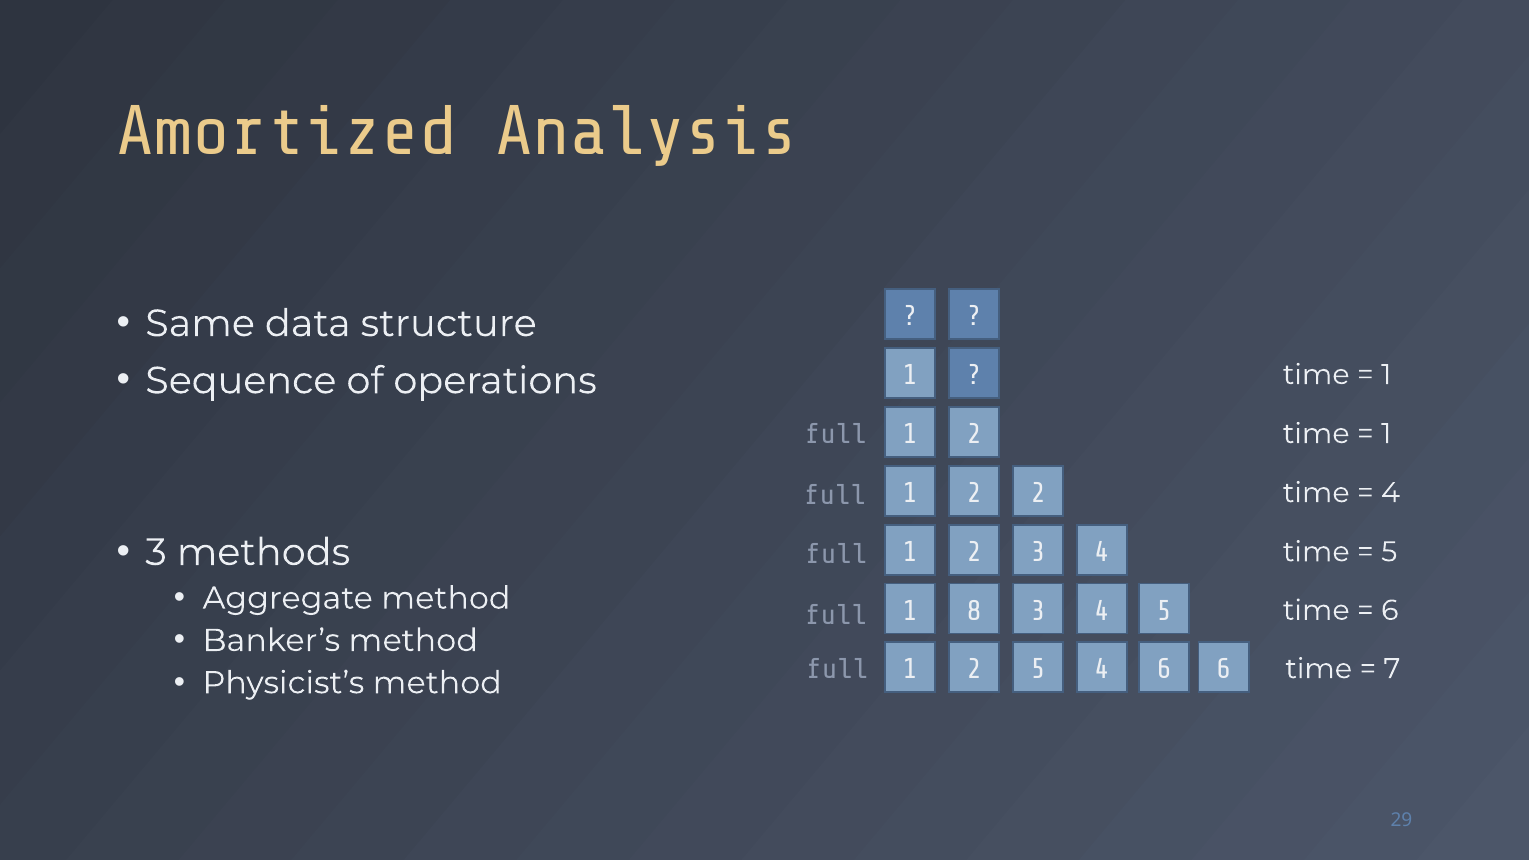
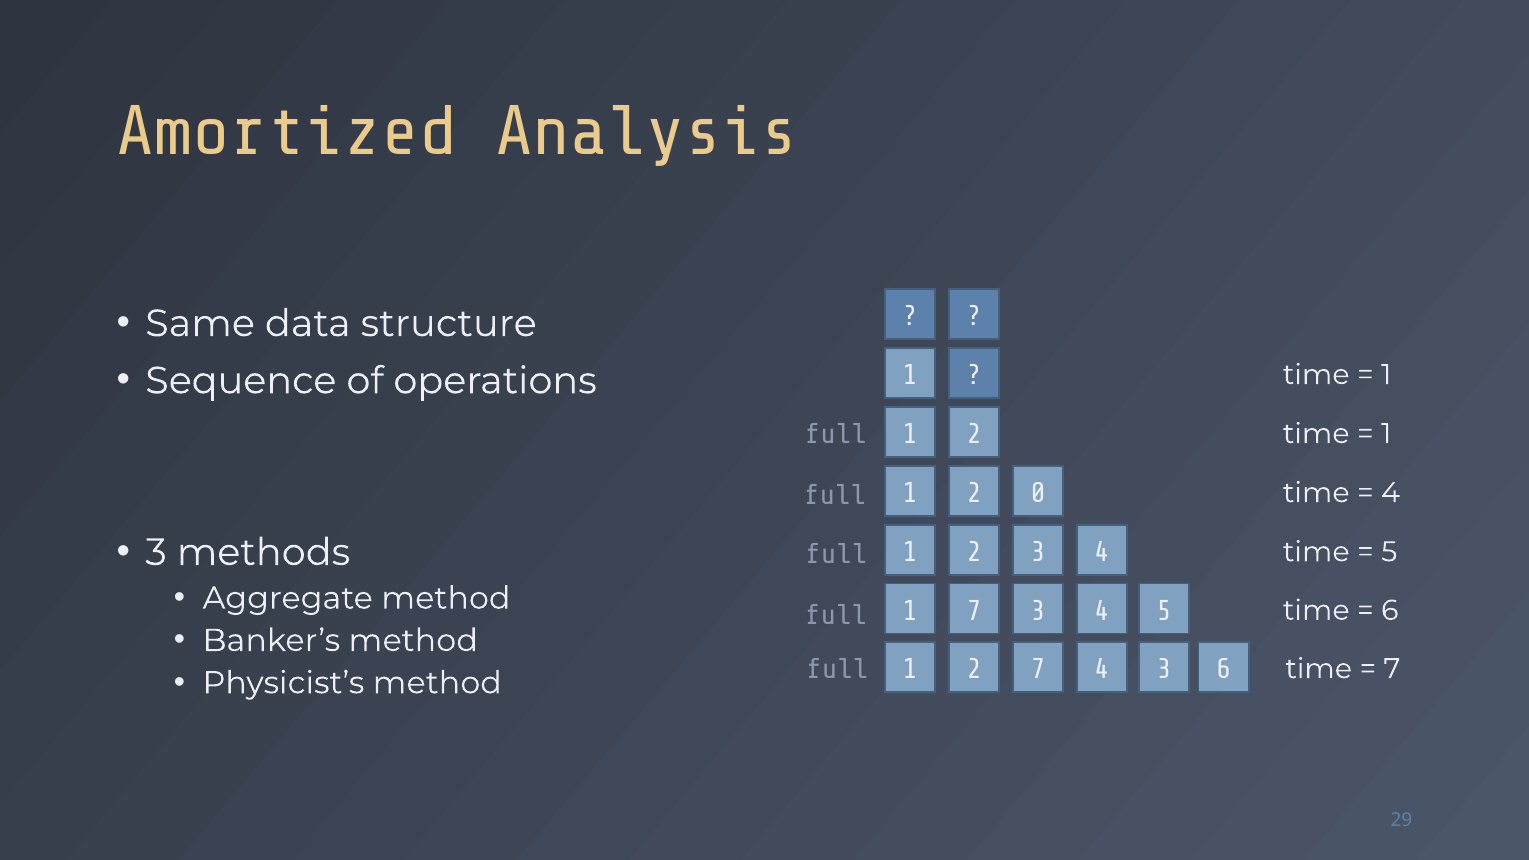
2 2: 2 -> 0
1 8: 8 -> 7
2 5: 5 -> 7
4 6: 6 -> 3
